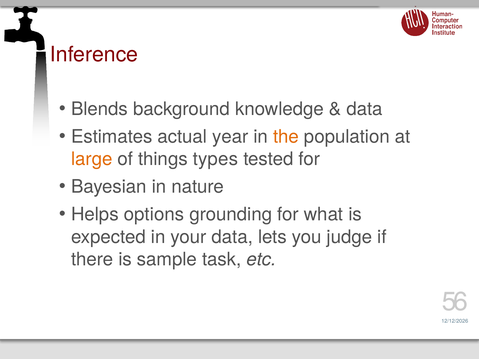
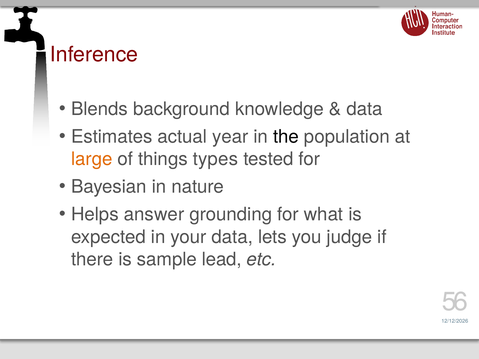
the colour: orange -> black
options: options -> answer
task: task -> lead
